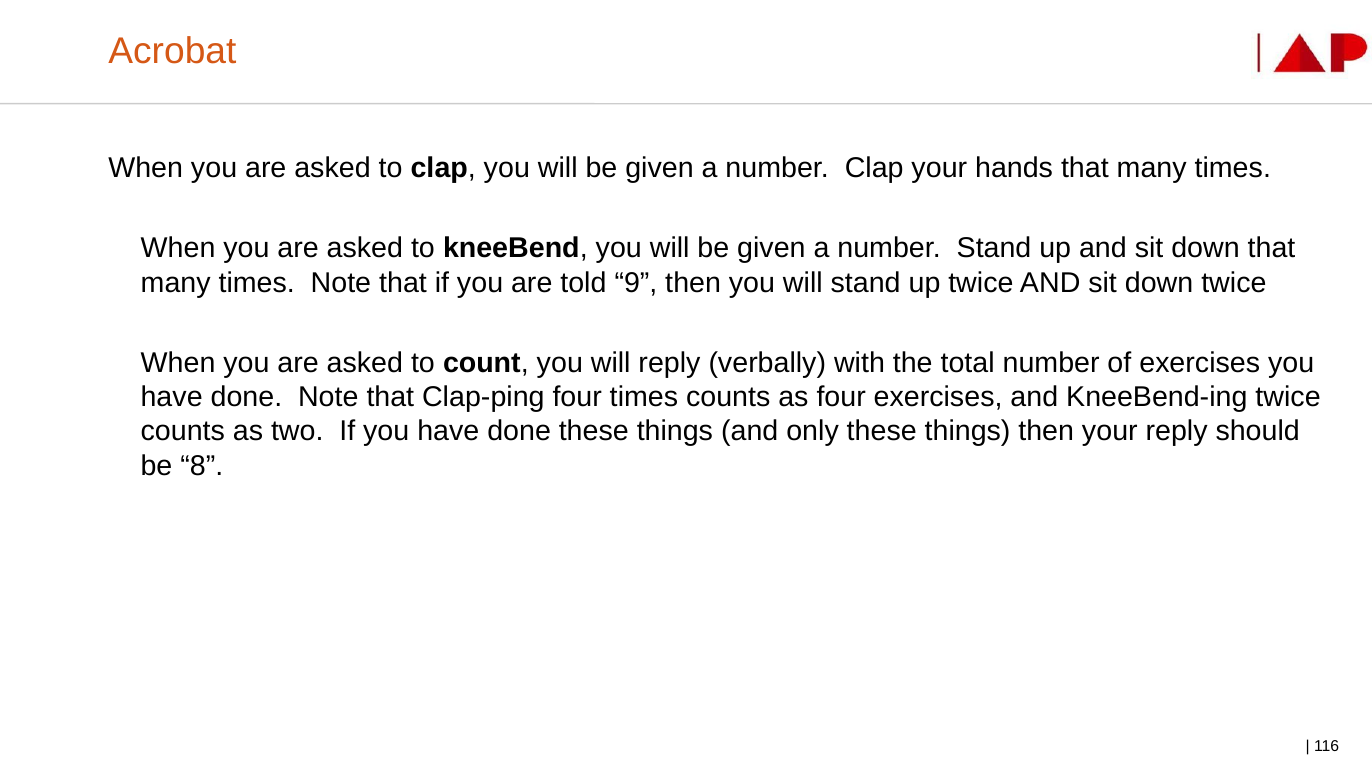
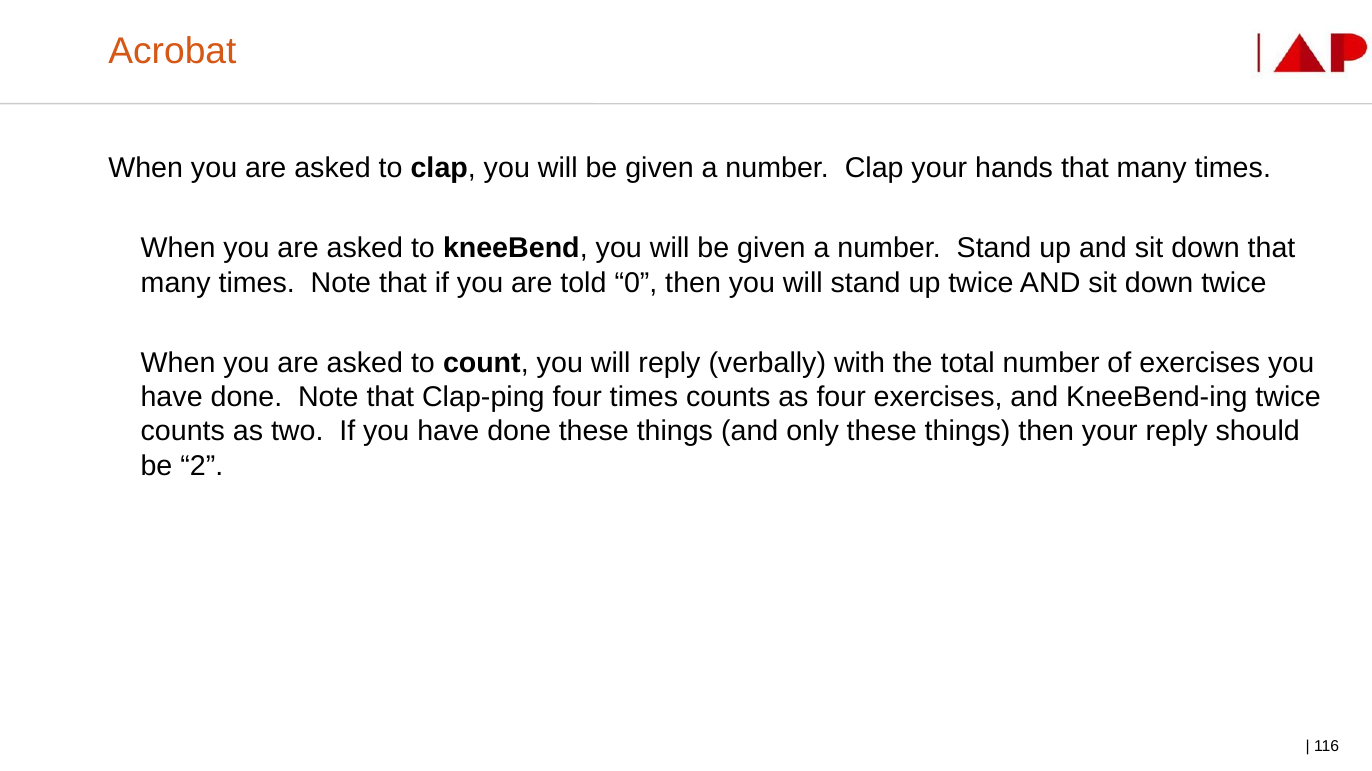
9: 9 -> 0
8: 8 -> 2
